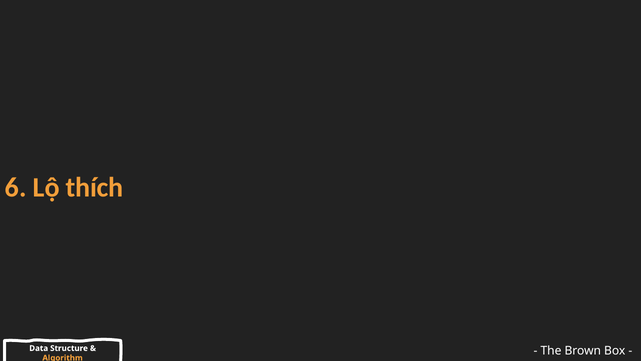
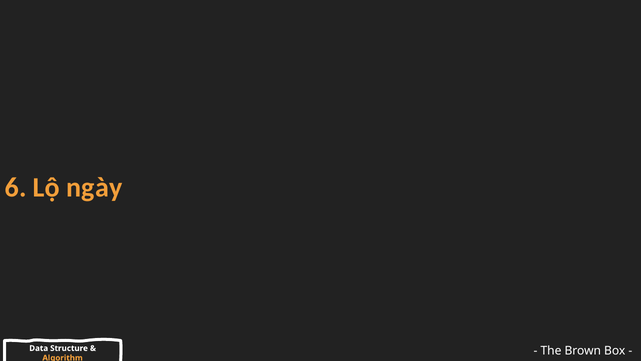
thích: thích -> ngày
